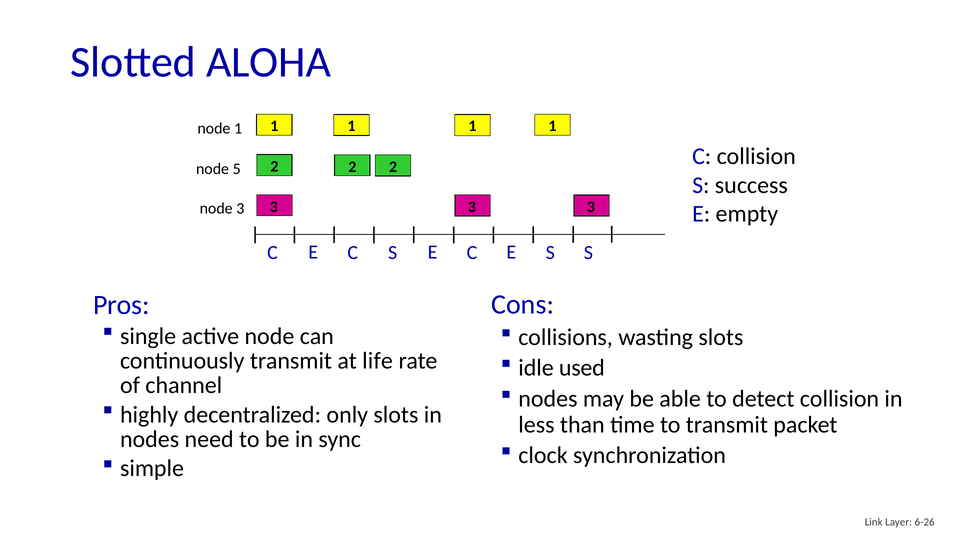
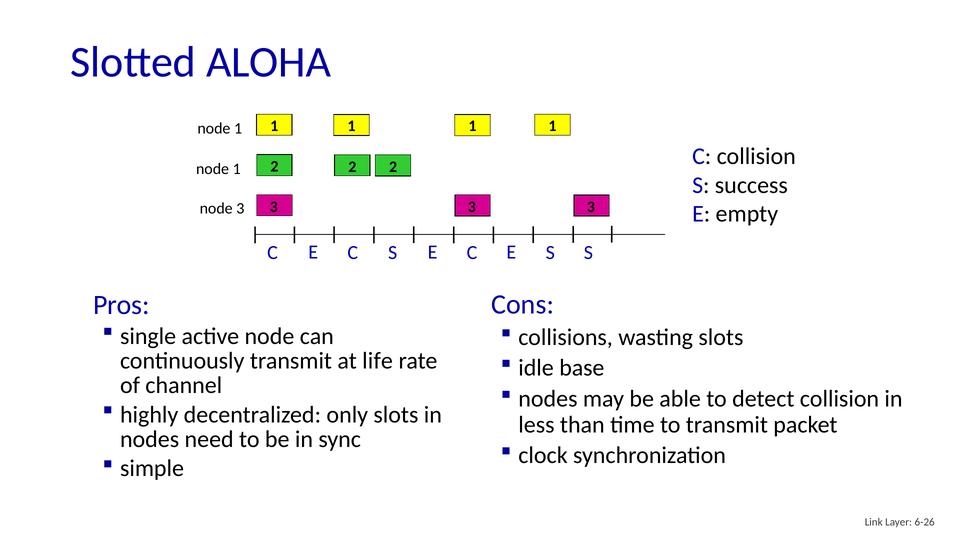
5 at (237, 169): 5 -> 1
used: used -> base
